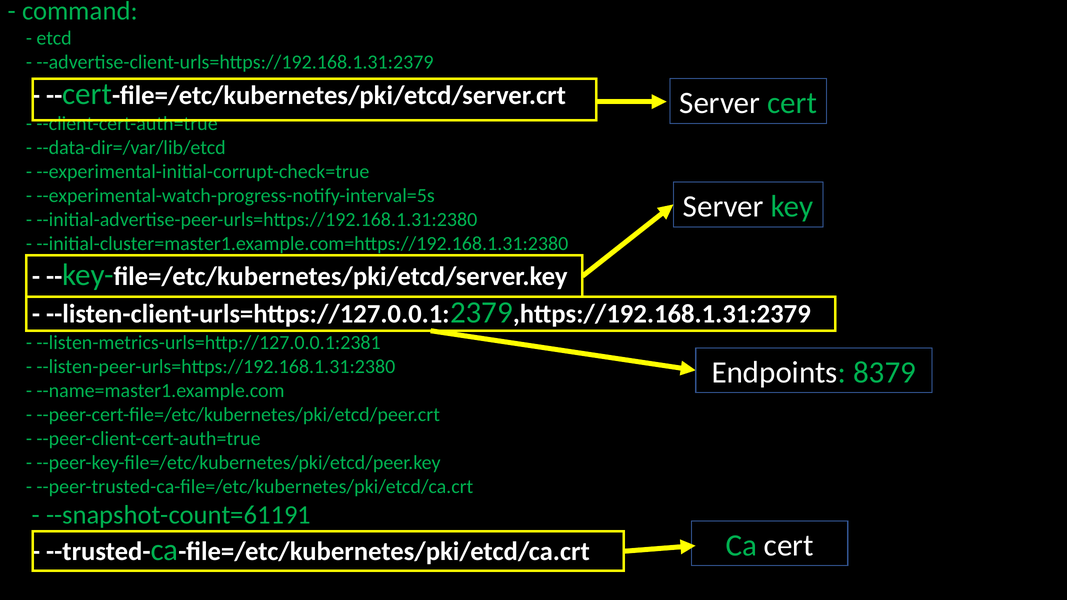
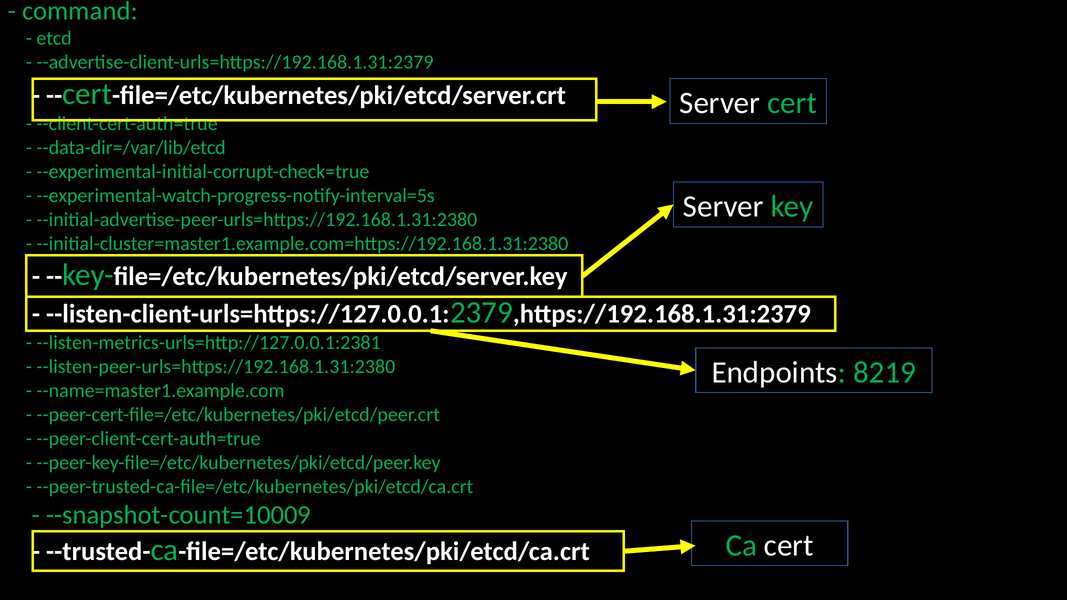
8379: 8379 -> 8219
--snapshot-count=61191: --snapshot-count=61191 -> --snapshot-count=10009
